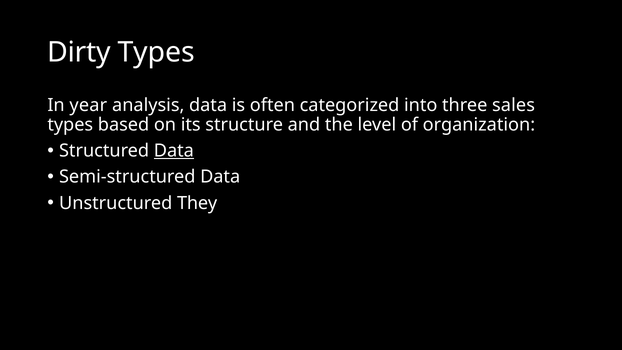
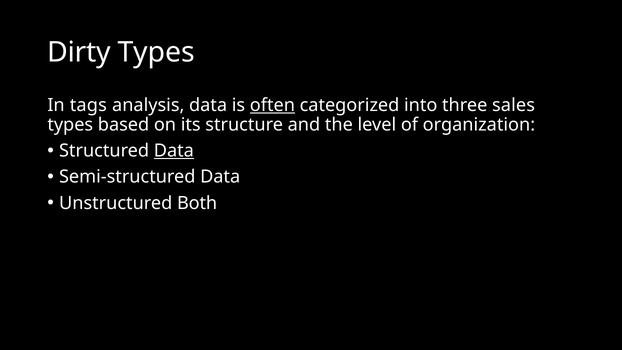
year: year -> tags
often underline: none -> present
They: They -> Both
